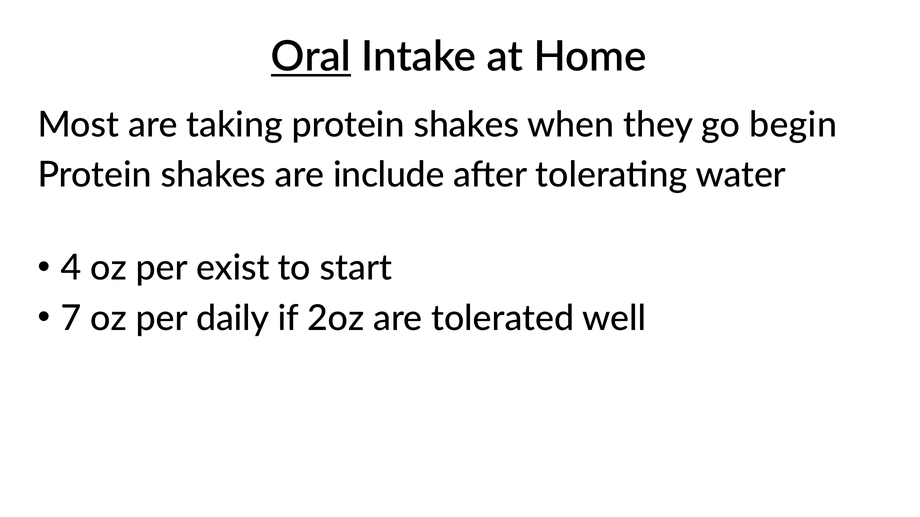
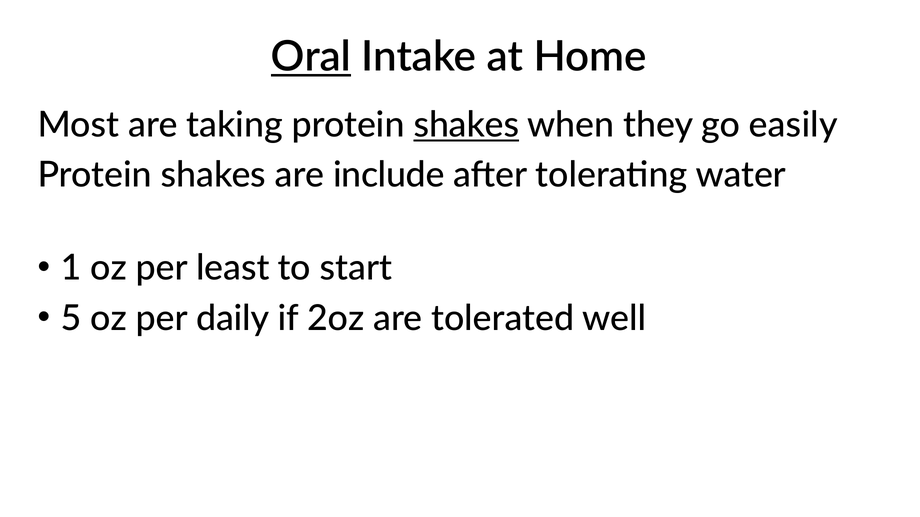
shakes at (466, 125) underline: none -> present
begin: begin -> easily
4: 4 -> 1
exist: exist -> least
7: 7 -> 5
